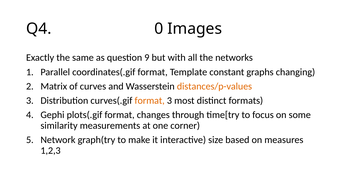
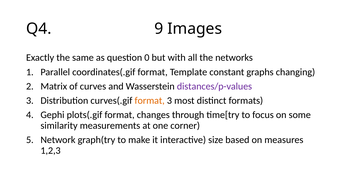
0: 0 -> 9
9: 9 -> 0
distances/p-values colour: orange -> purple
